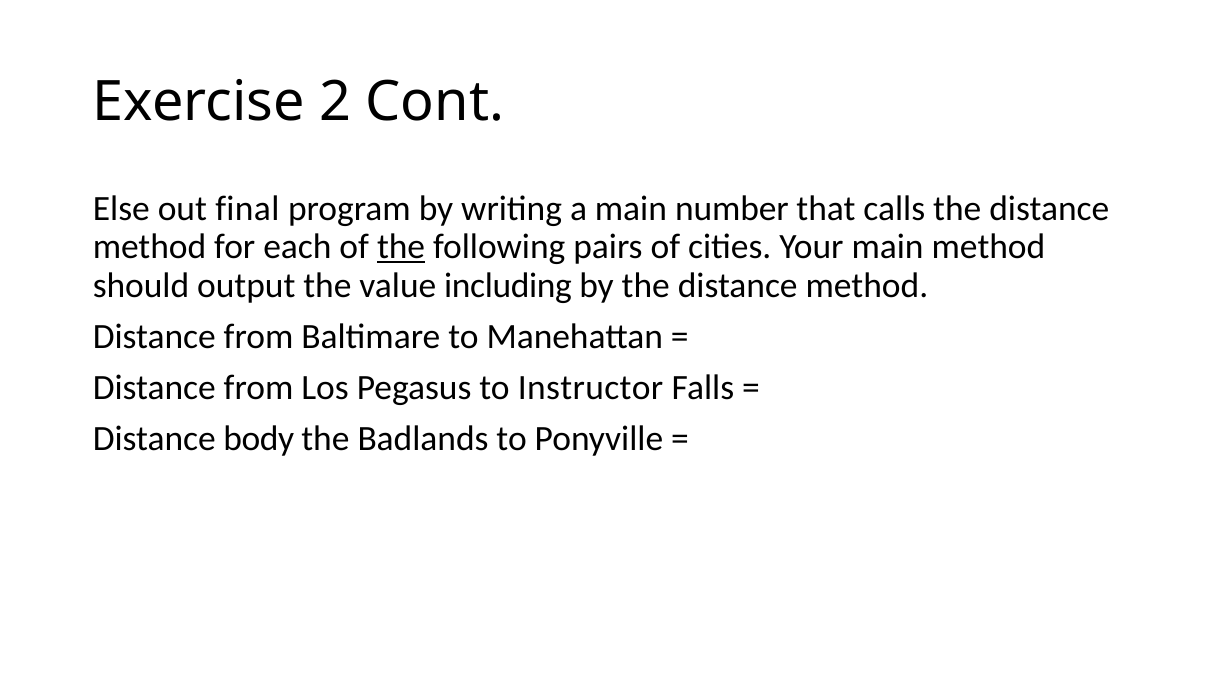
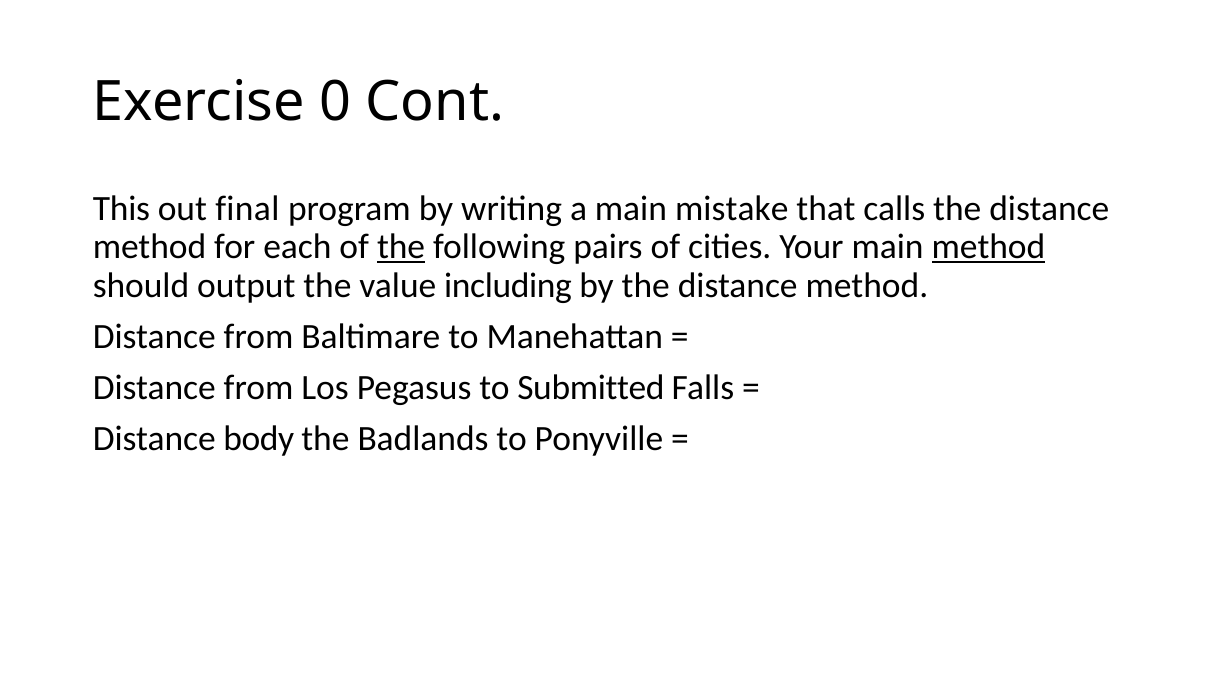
2: 2 -> 0
Else: Else -> This
number: number -> mistake
method at (988, 247) underline: none -> present
Instructor: Instructor -> Submitted
